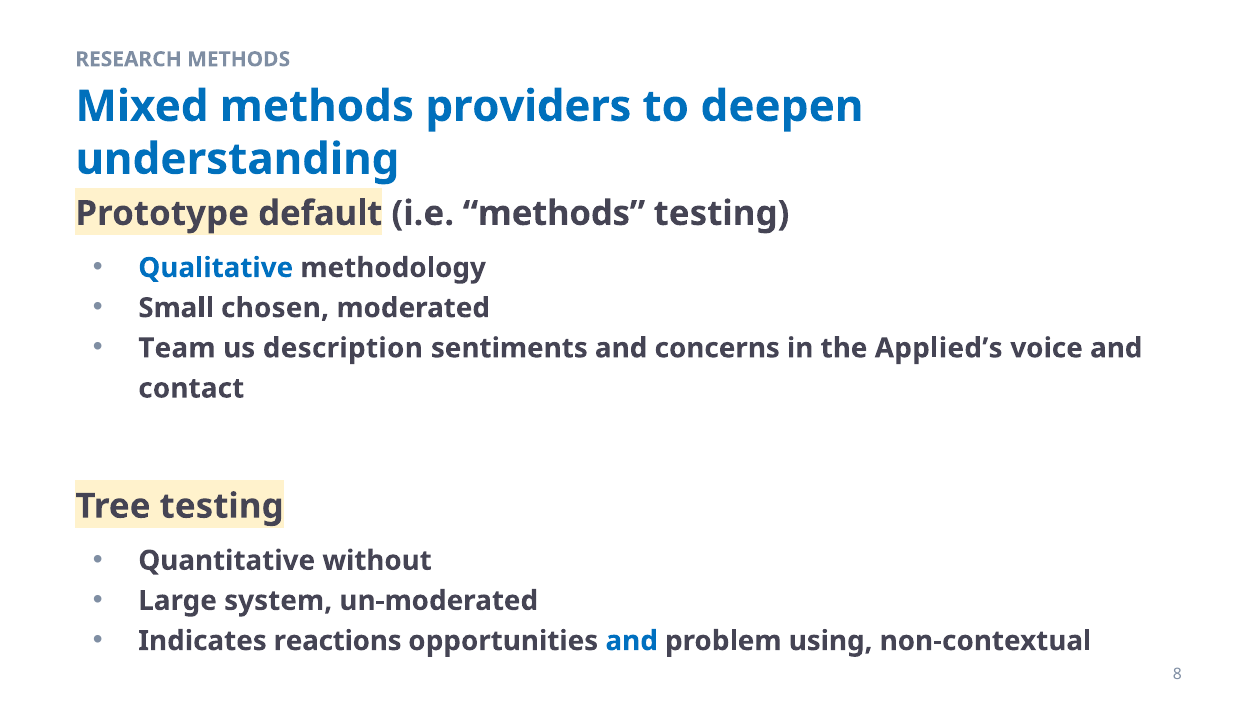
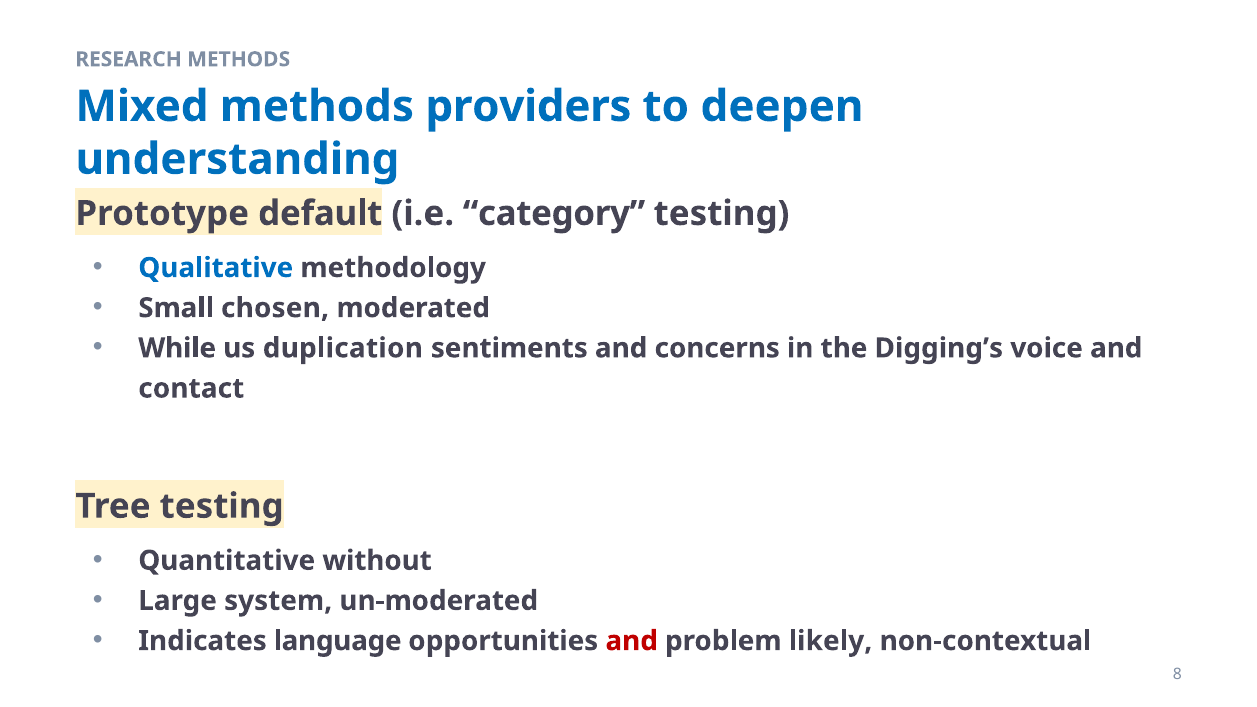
i.e methods: methods -> category
Team: Team -> While
description: description -> duplication
Applied’s: Applied’s -> Digging’s
reactions: reactions -> language
and at (632, 641) colour: blue -> red
using: using -> likely
